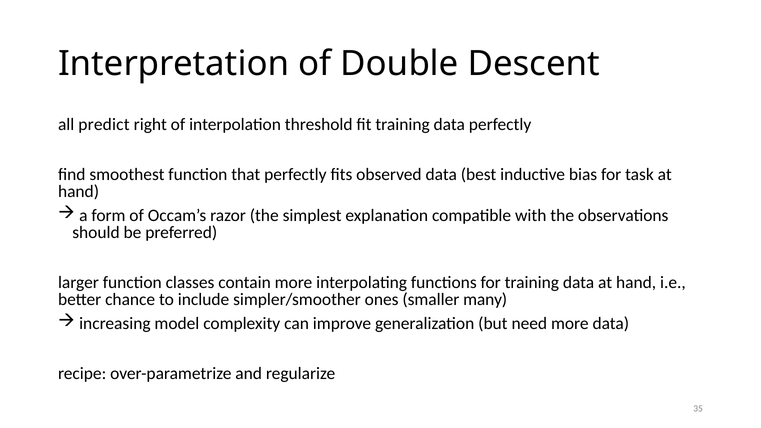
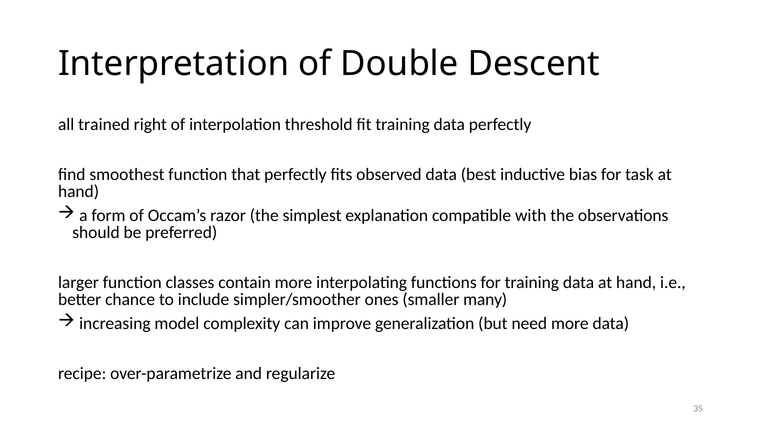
predict: predict -> trained
